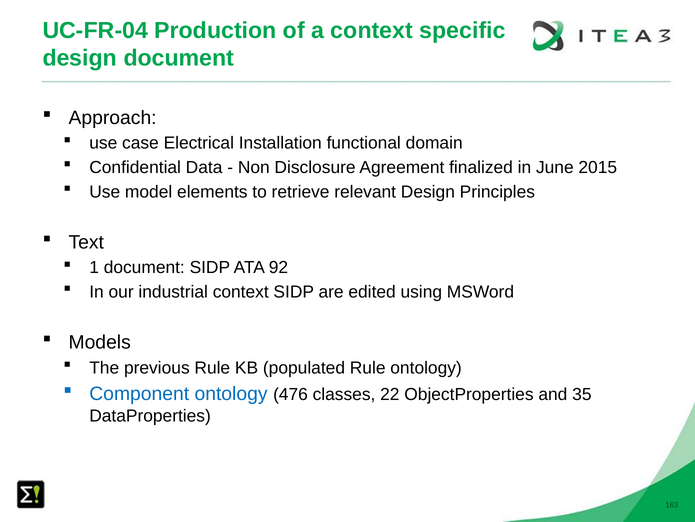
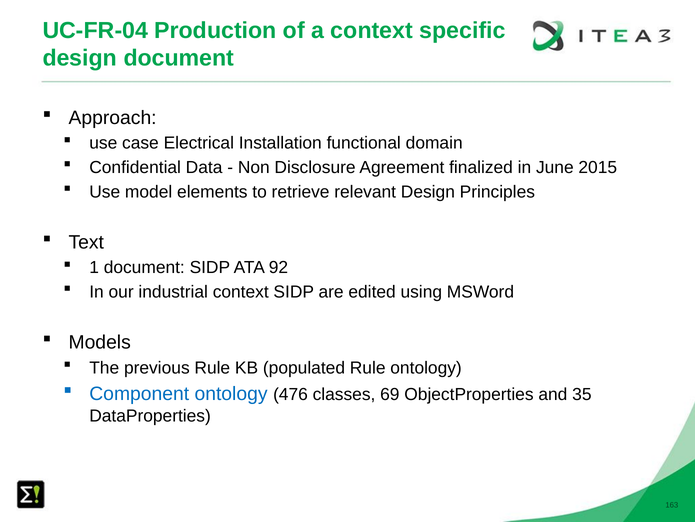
22: 22 -> 69
